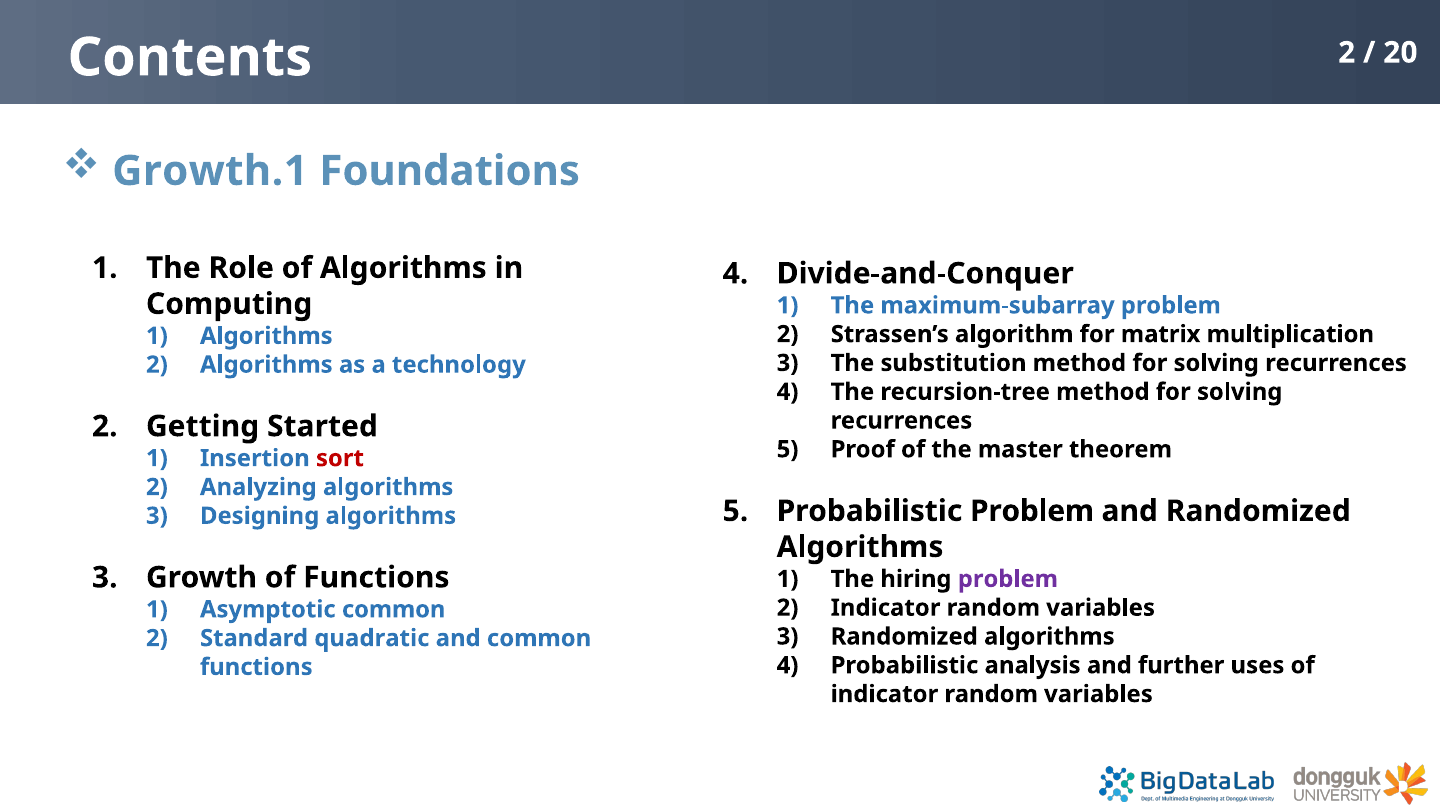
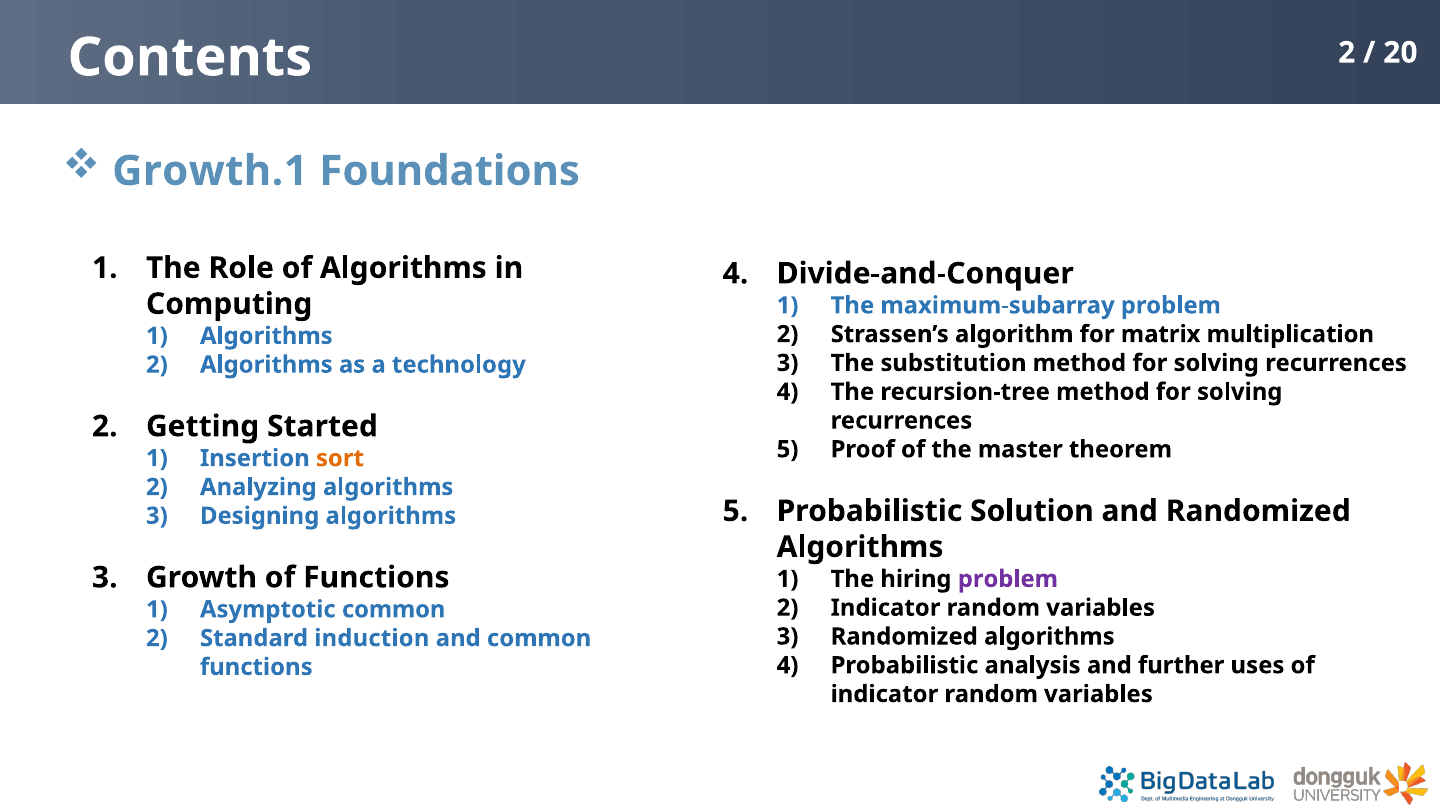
sort colour: red -> orange
Probabilistic Problem: Problem -> Solution
quadratic: quadratic -> induction
